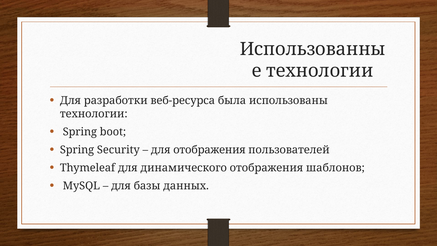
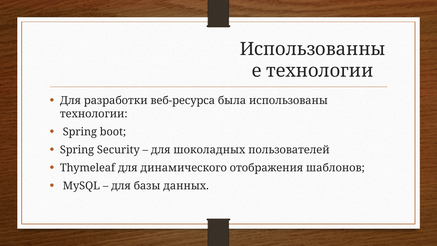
для отображения: отображения -> шоколадных
